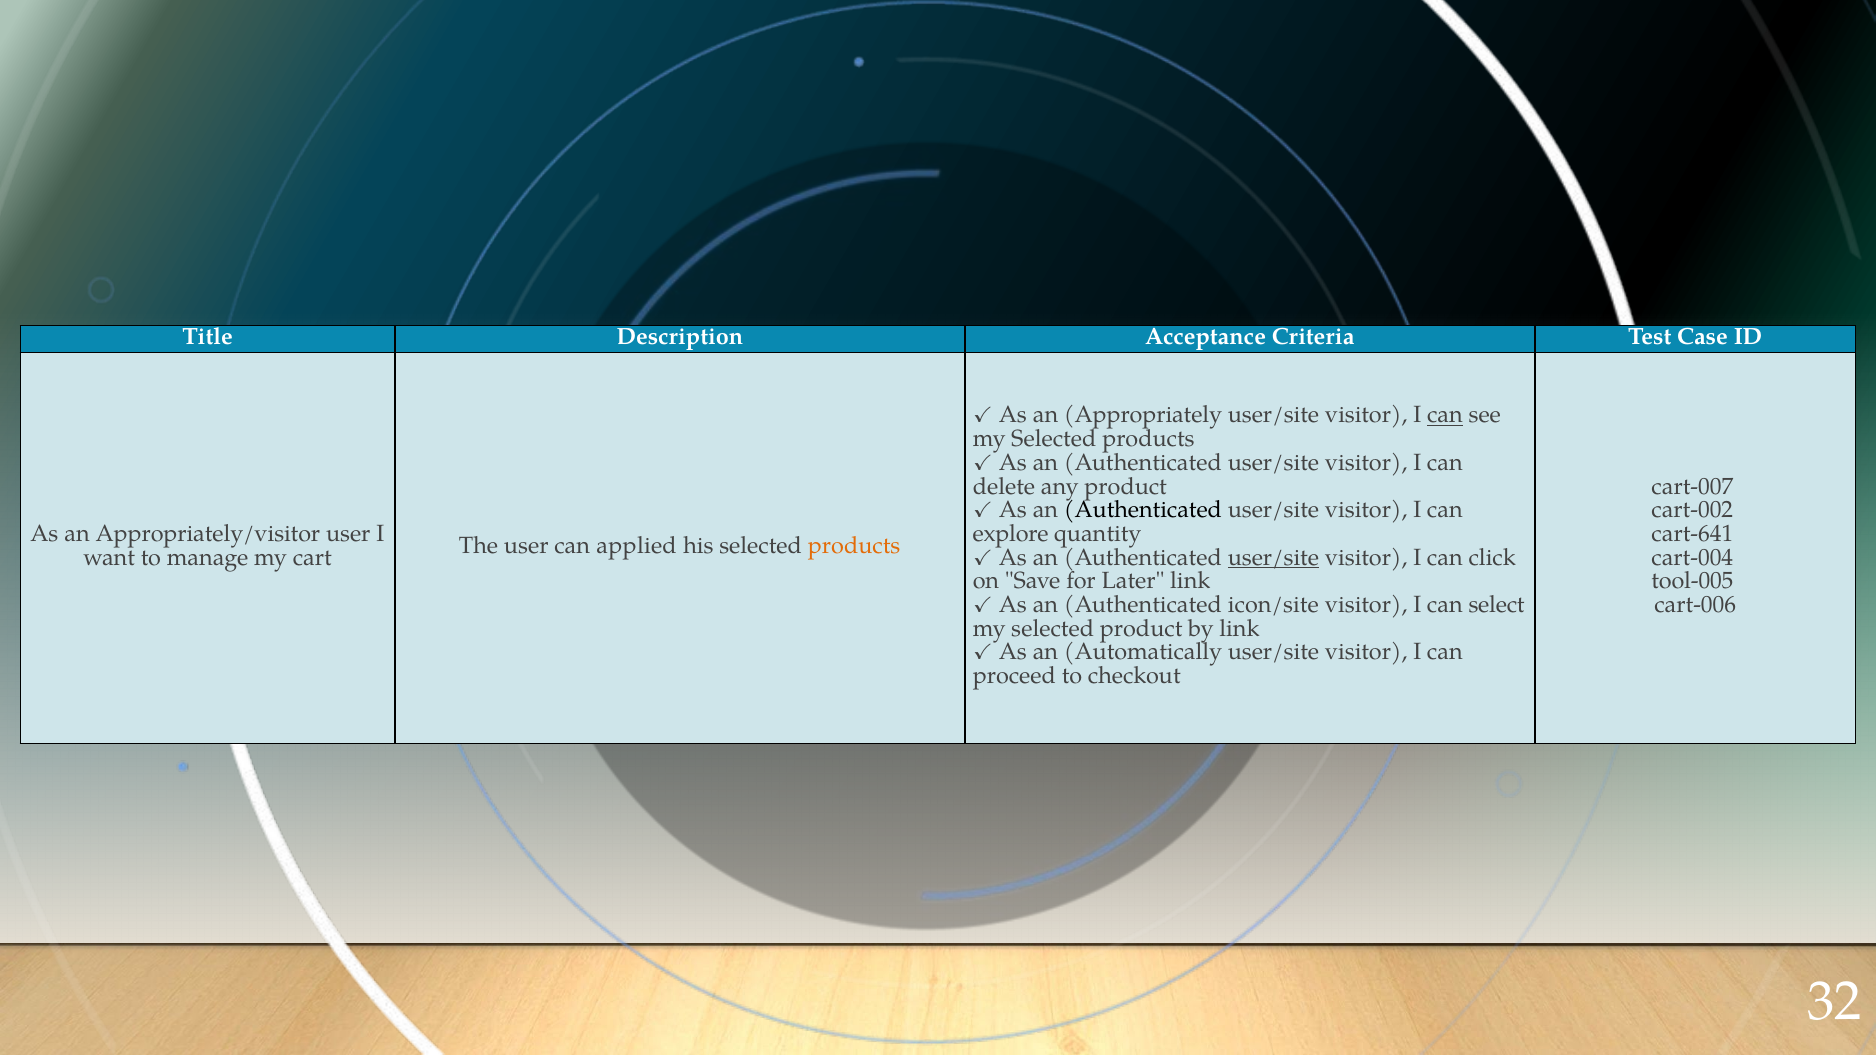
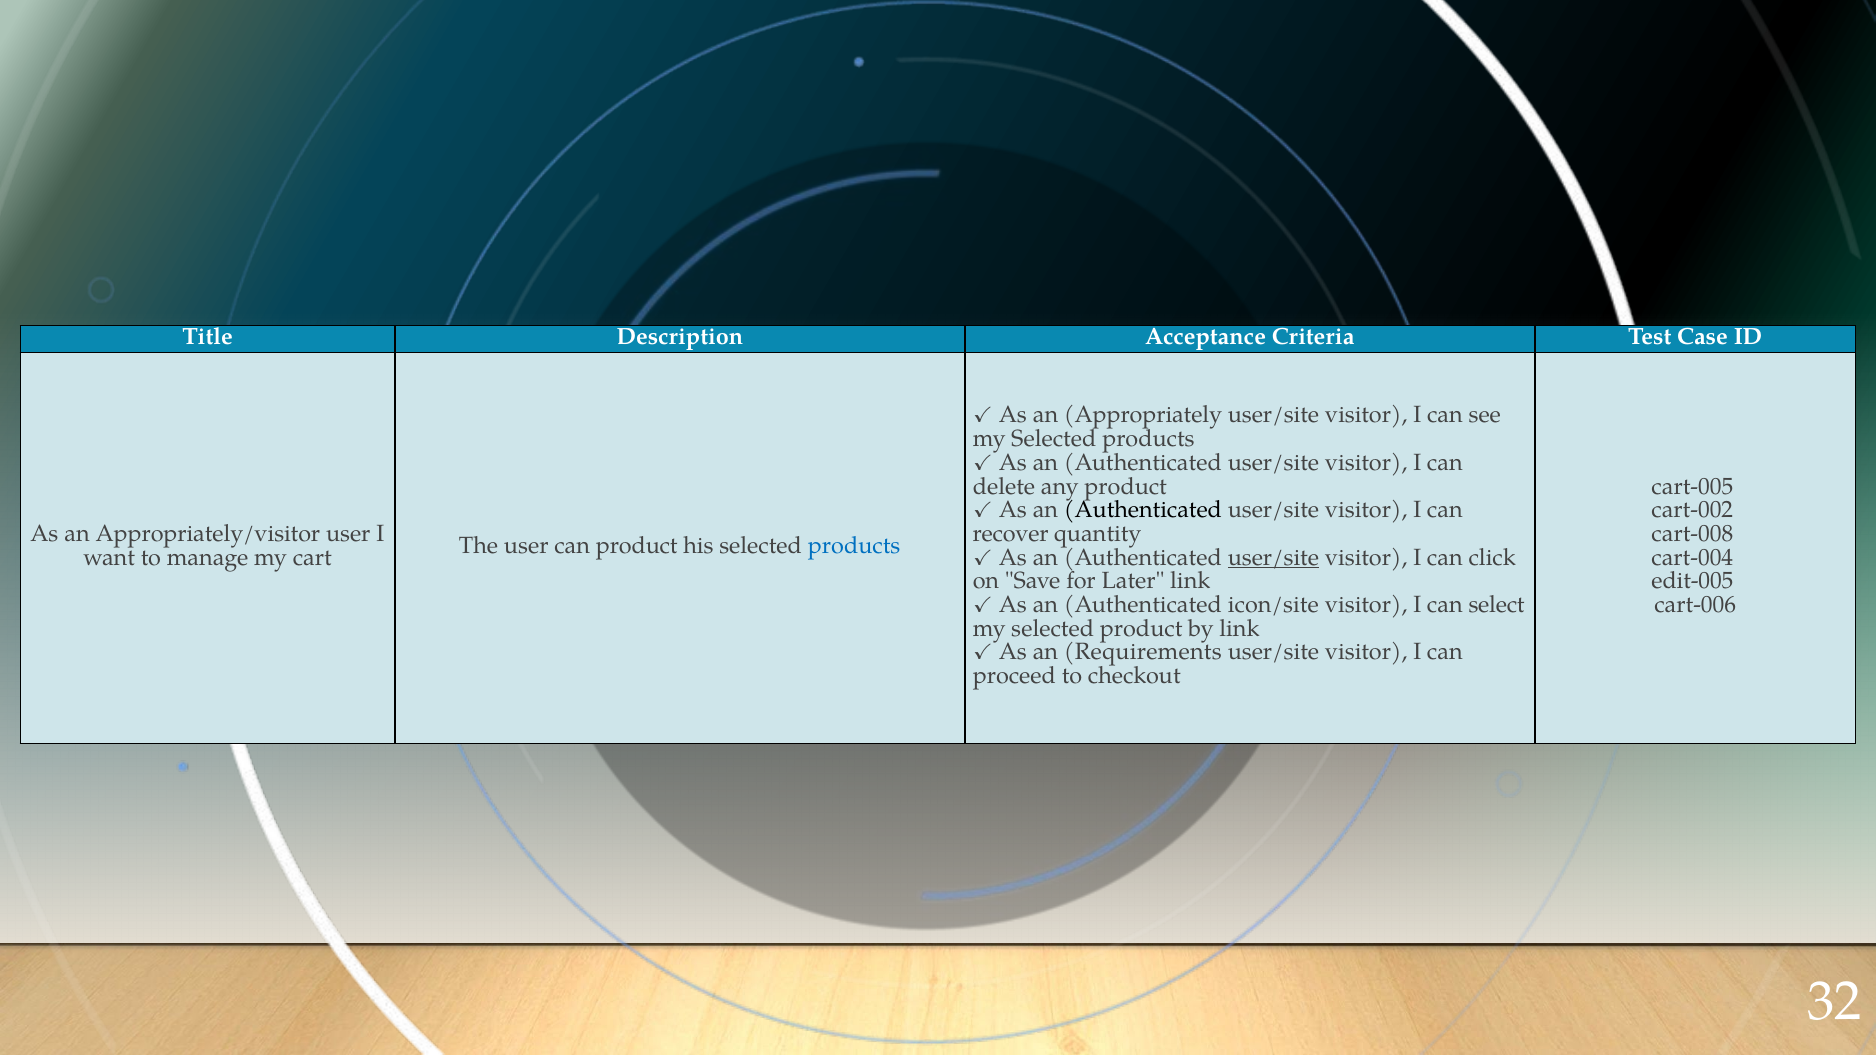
can at (1445, 415) underline: present -> none
cart-007: cart-007 -> cart-005
explore: explore -> recover
cart-641: cart-641 -> cart-008
can applied: applied -> product
products at (854, 546) colour: orange -> blue
tool-005: tool-005 -> edit-005
Automatically: Automatically -> Requirements
